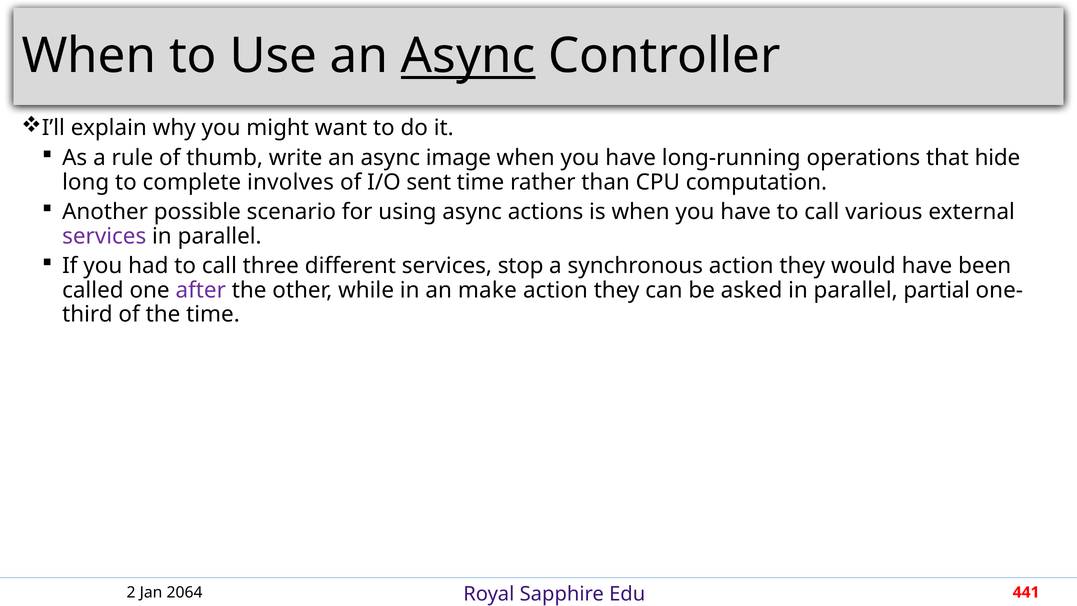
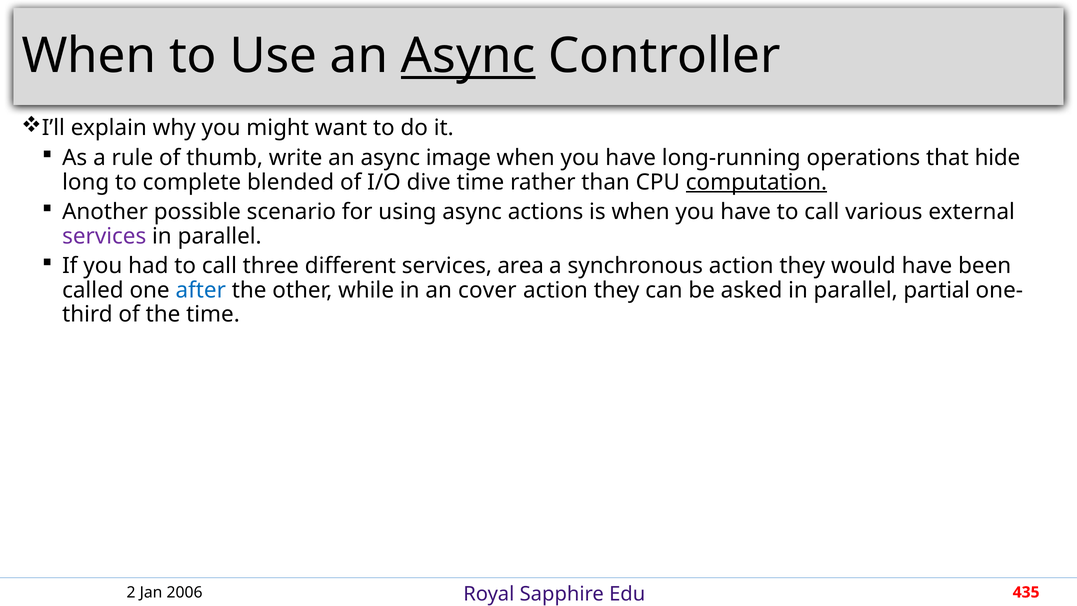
involves: involves -> blended
sent: sent -> dive
computation underline: none -> present
stop: stop -> area
after colour: purple -> blue
make: make -> cover
2064: 2064 -> 2006
441: 441 -> 435
